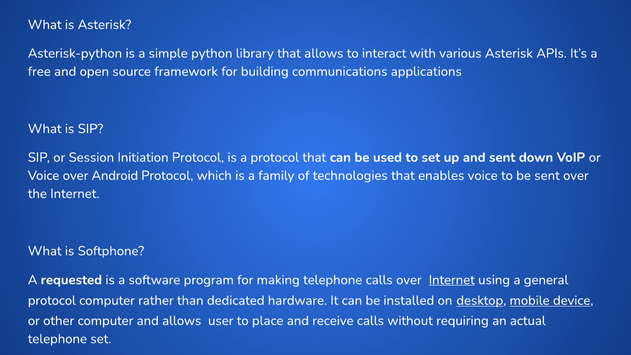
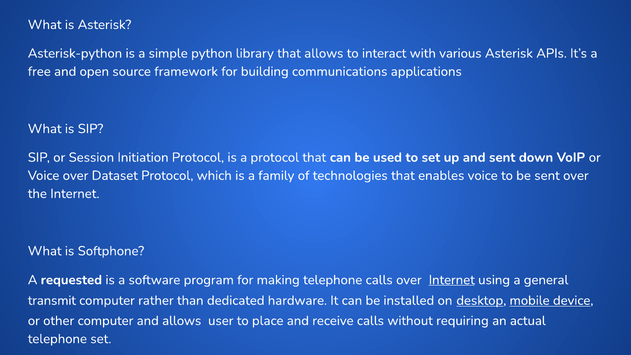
Android: Android -> Dataset
protocol at (52, 300): protocol -> transmit
